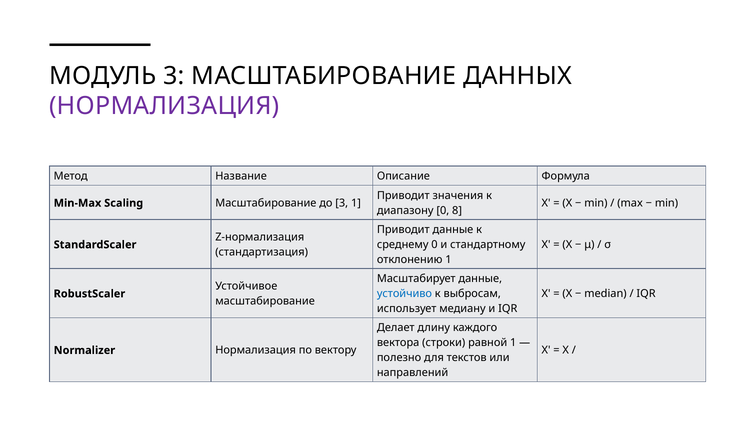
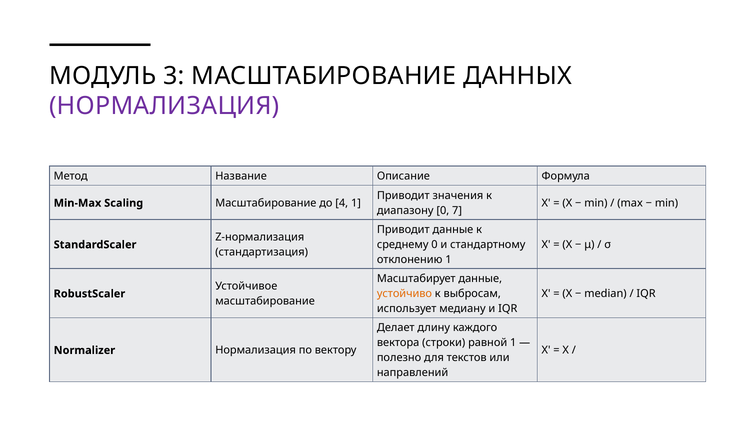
до 3: 3 -> 4
8: 8 -> 7
устойчиво colour: blue -> orange
